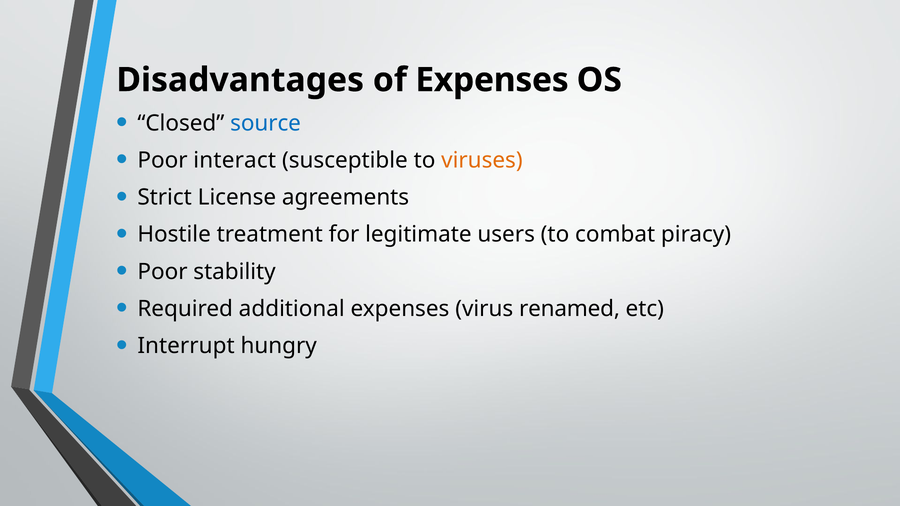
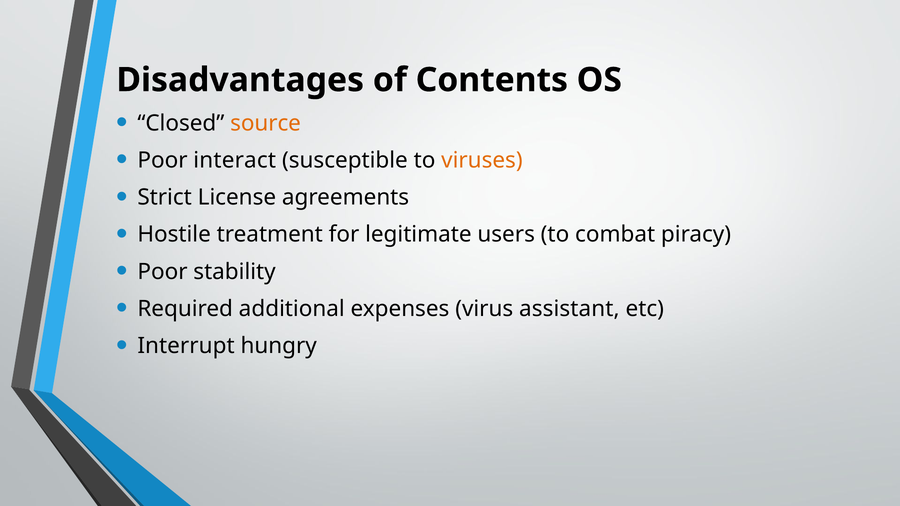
of Expenses: Expenses -> Contents
source colour: blue -> orange
renamed: renamed -> assistant
